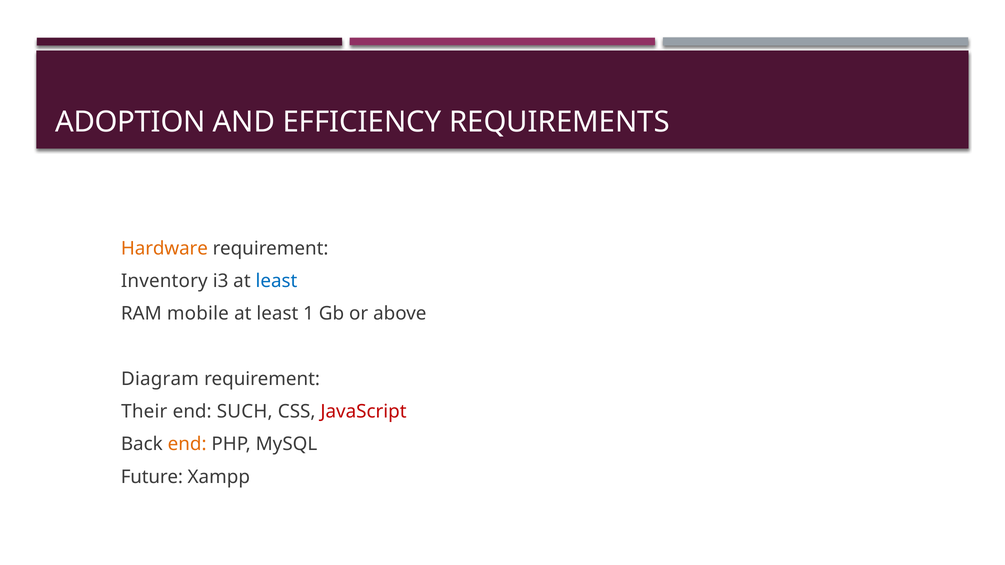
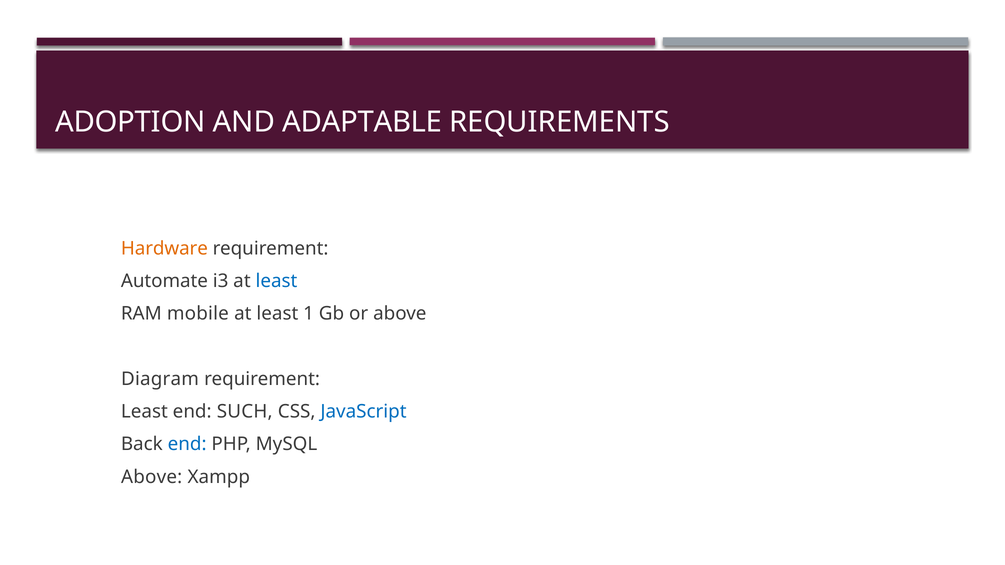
EFFICIENCY: EFFICIENCY -> ADAPTABLE
Inventory: Inventory -> Automate
Their at (144, 412): Their -> Least
JavaScript colour: red -> blue
end at (187, 444) colour: orange -> blue
Future at (152, 477): Future -> Above
